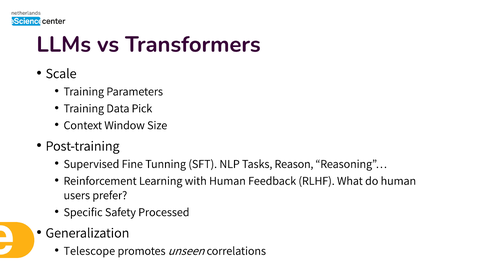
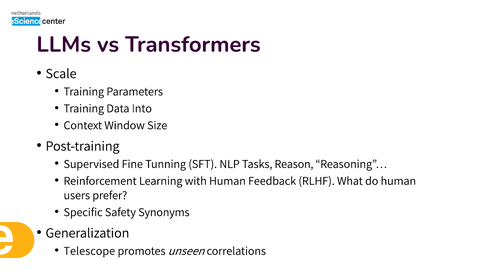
Pick: Pick -> Into
Processed: Processed -> Synonyms
